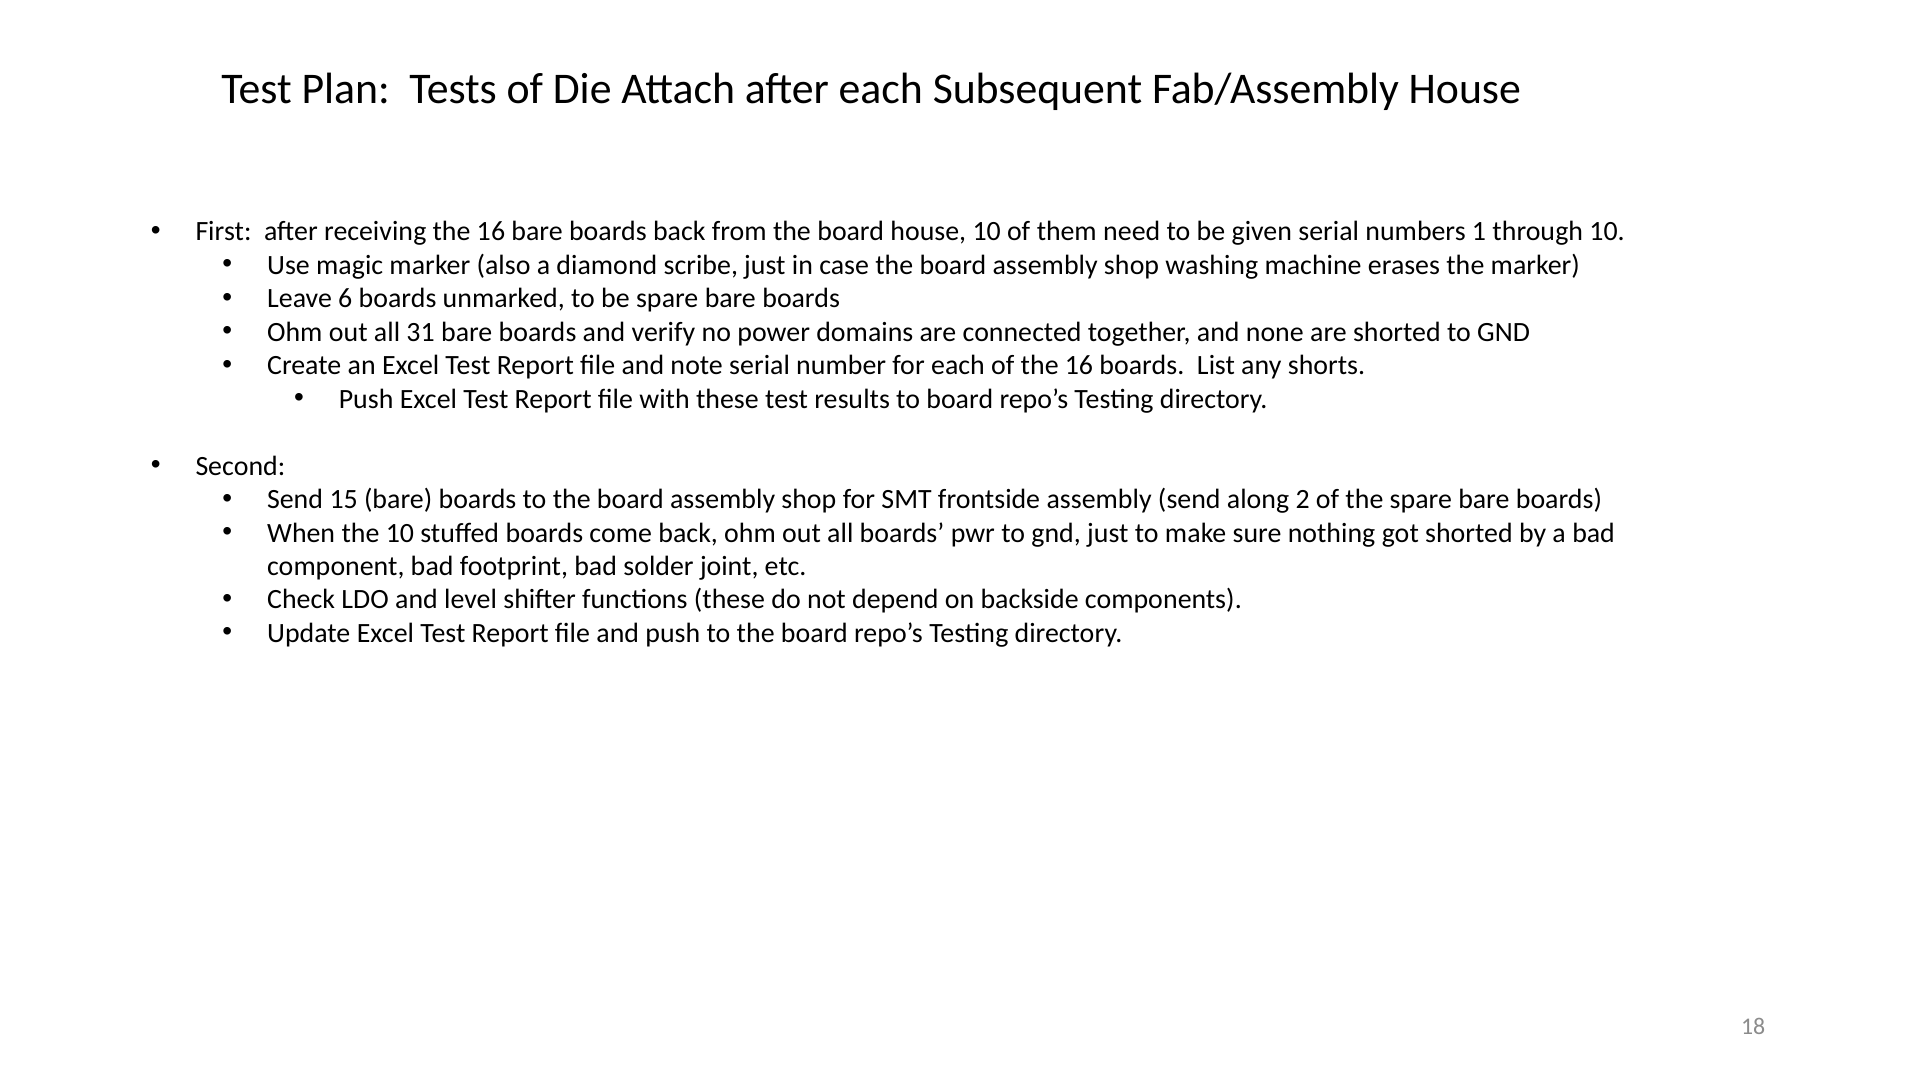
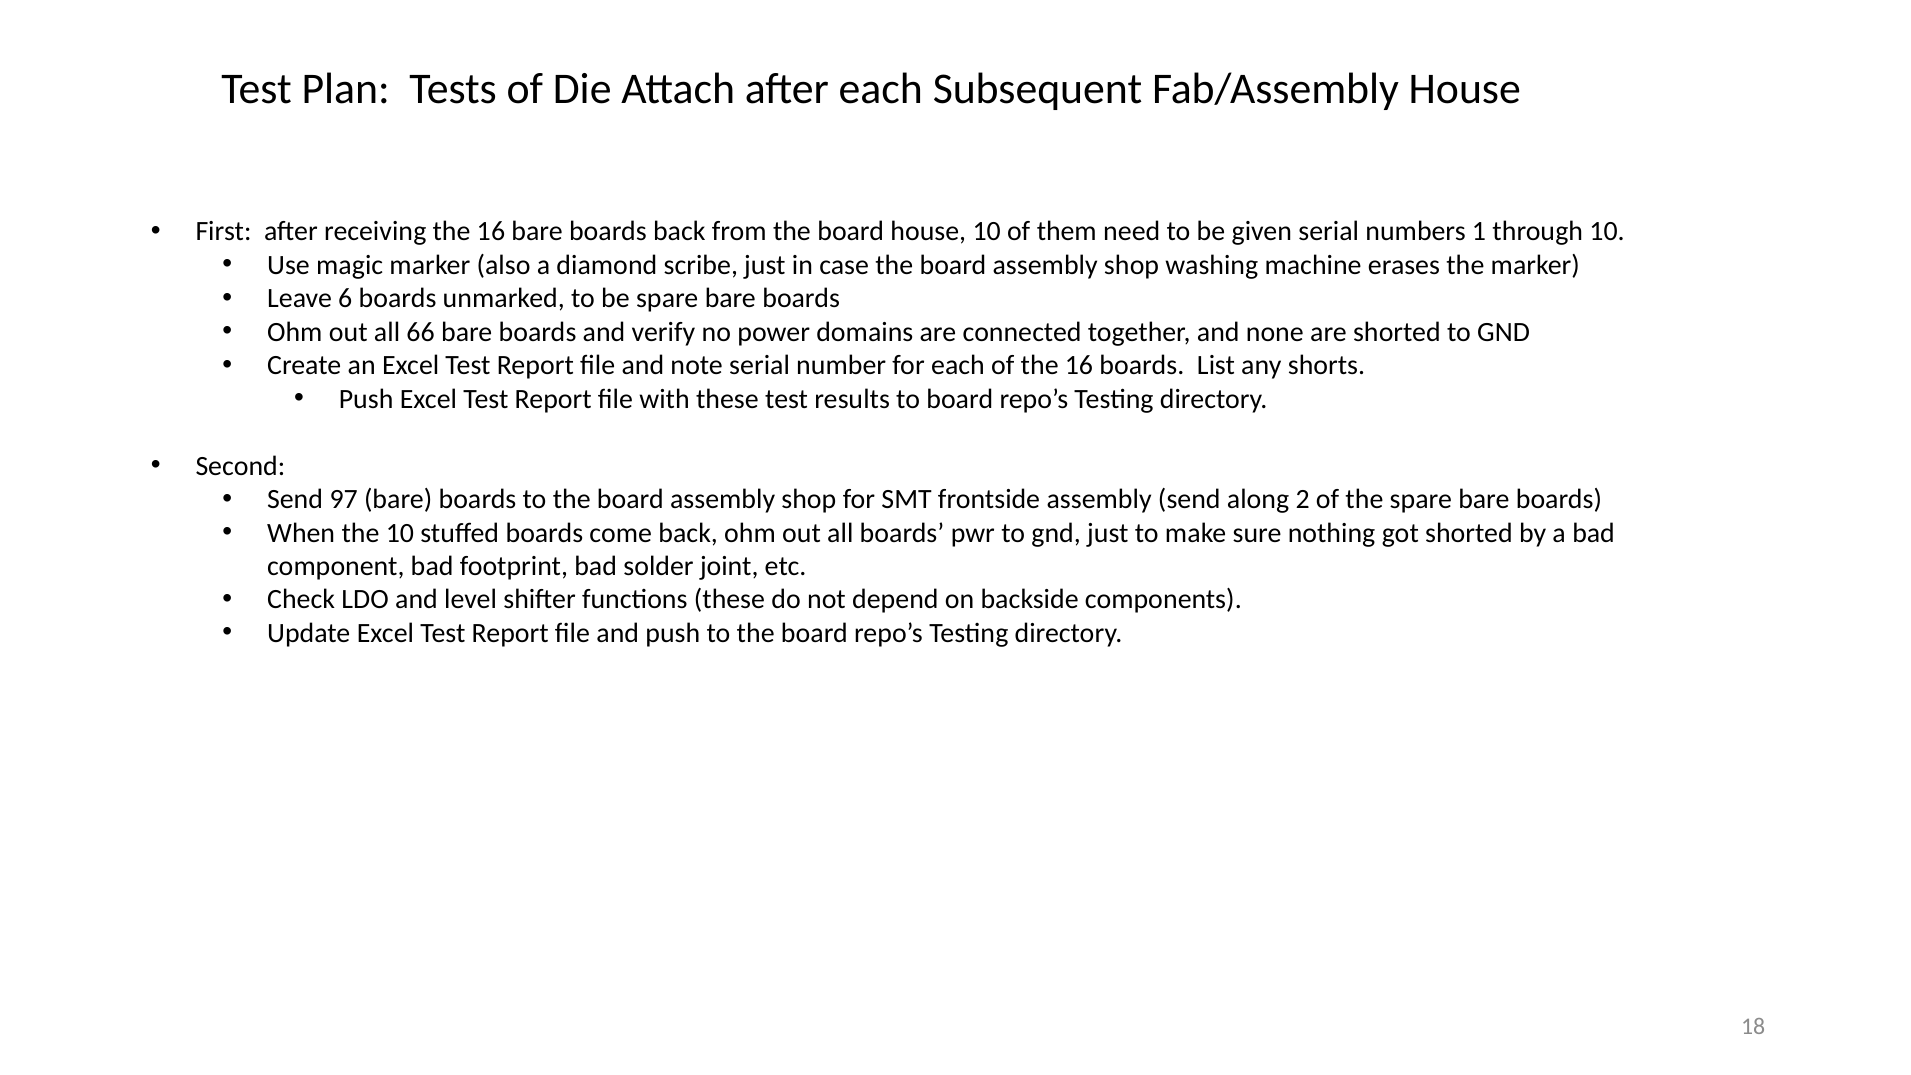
31: 31 -> 66
15: 15 -> 97
